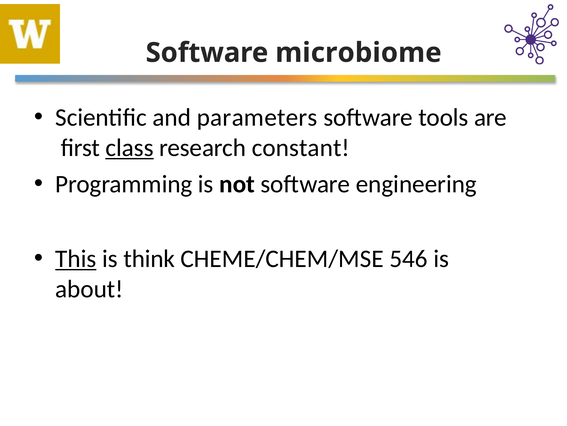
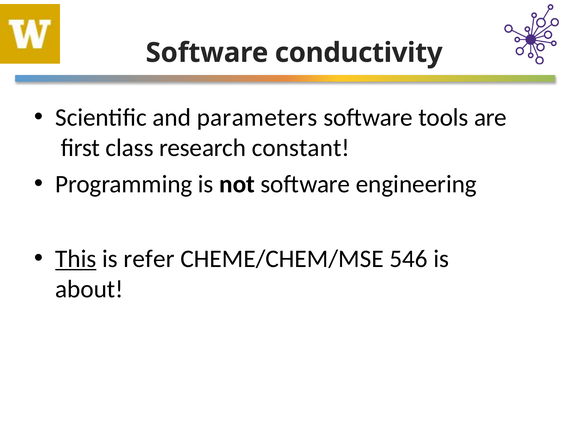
microbiome: microbiome -> conductivity
class underline: present -> none
think: think -> refer
